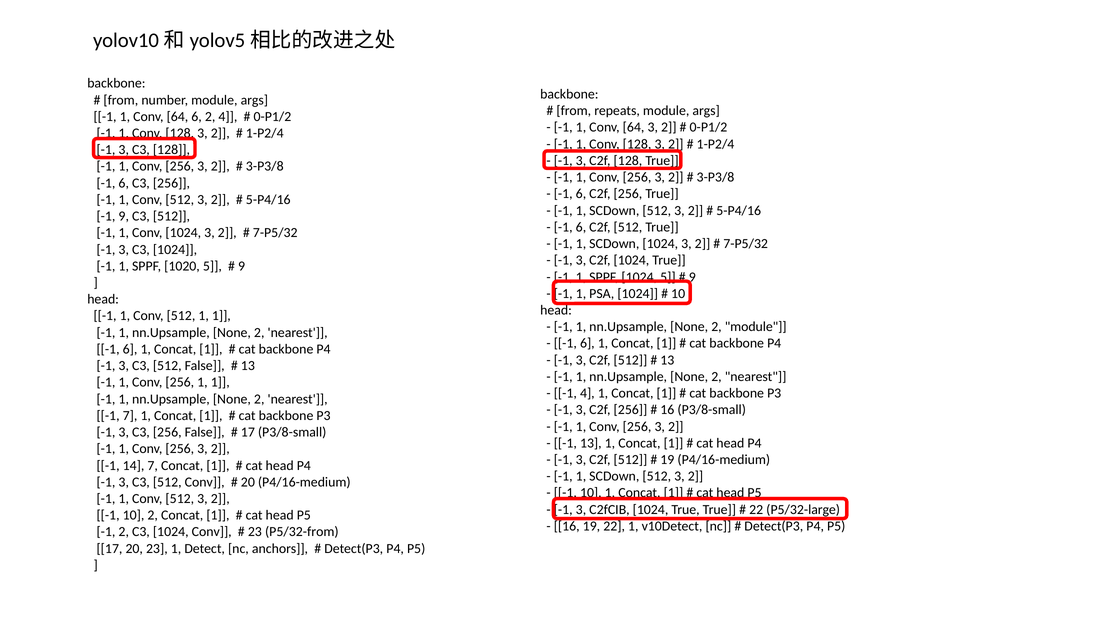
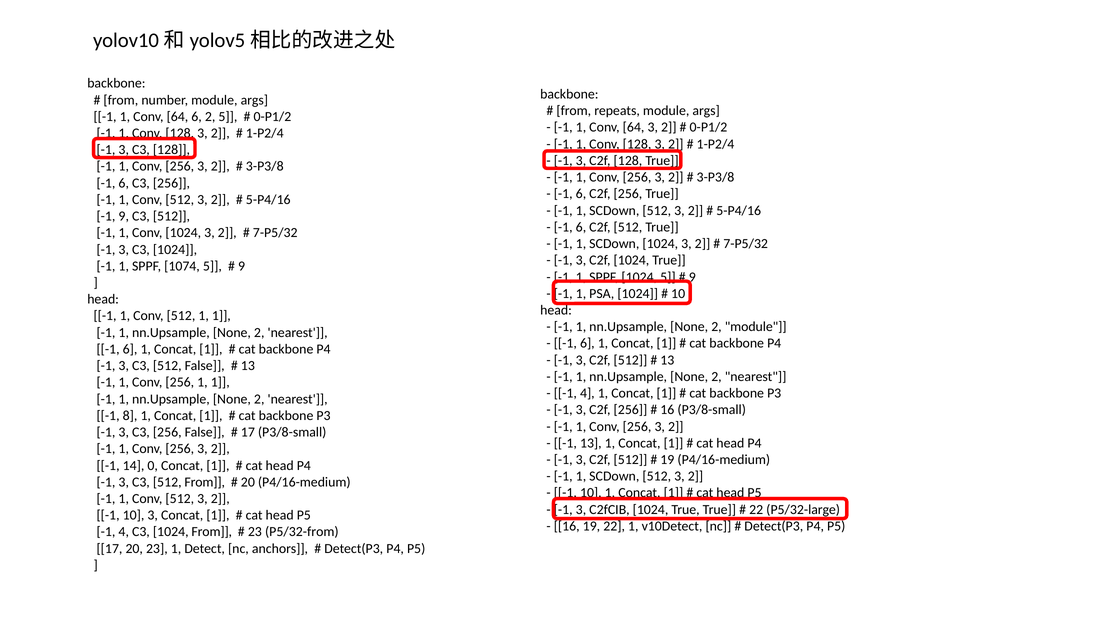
2 4: 4 -> 5
1020: 1020 -> 1074
-1 7: 7 -> 8
14 7: 7 -> 0
512 Conv: Conv -> From
10 2: 2 -> 3
2 at (124, 532): 2 -> 4
1024 Conv: Conv -> From
